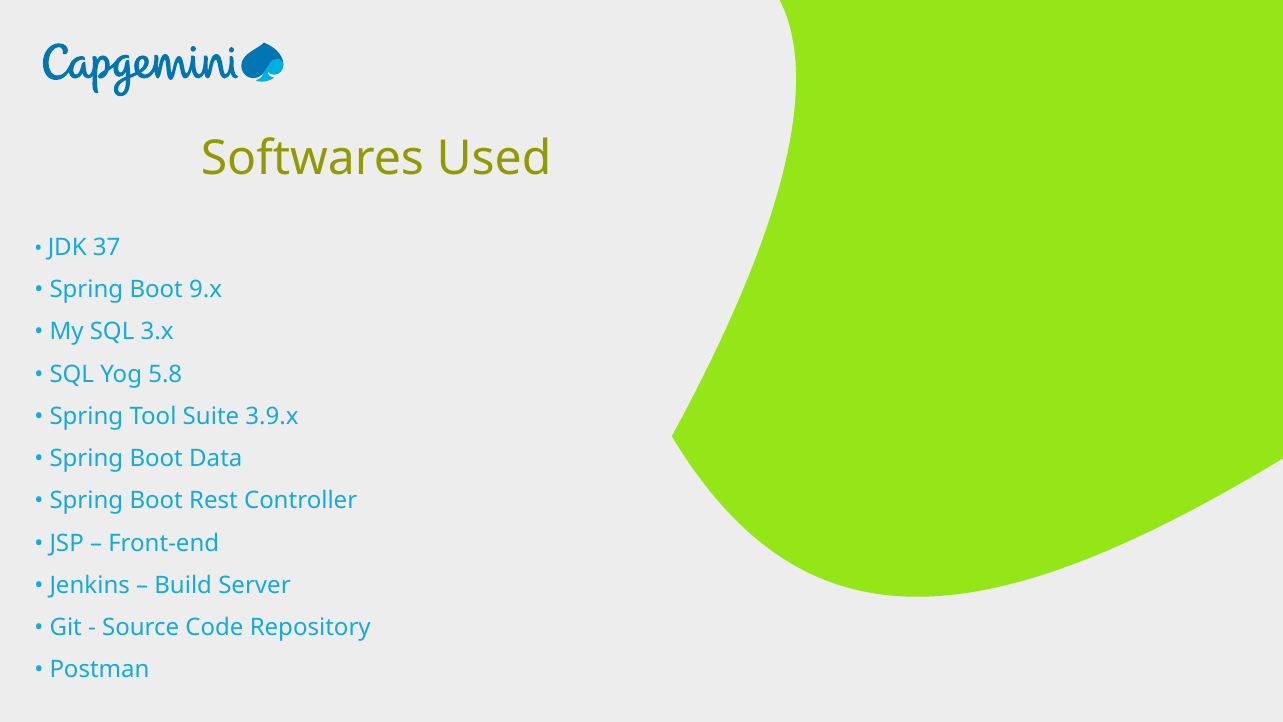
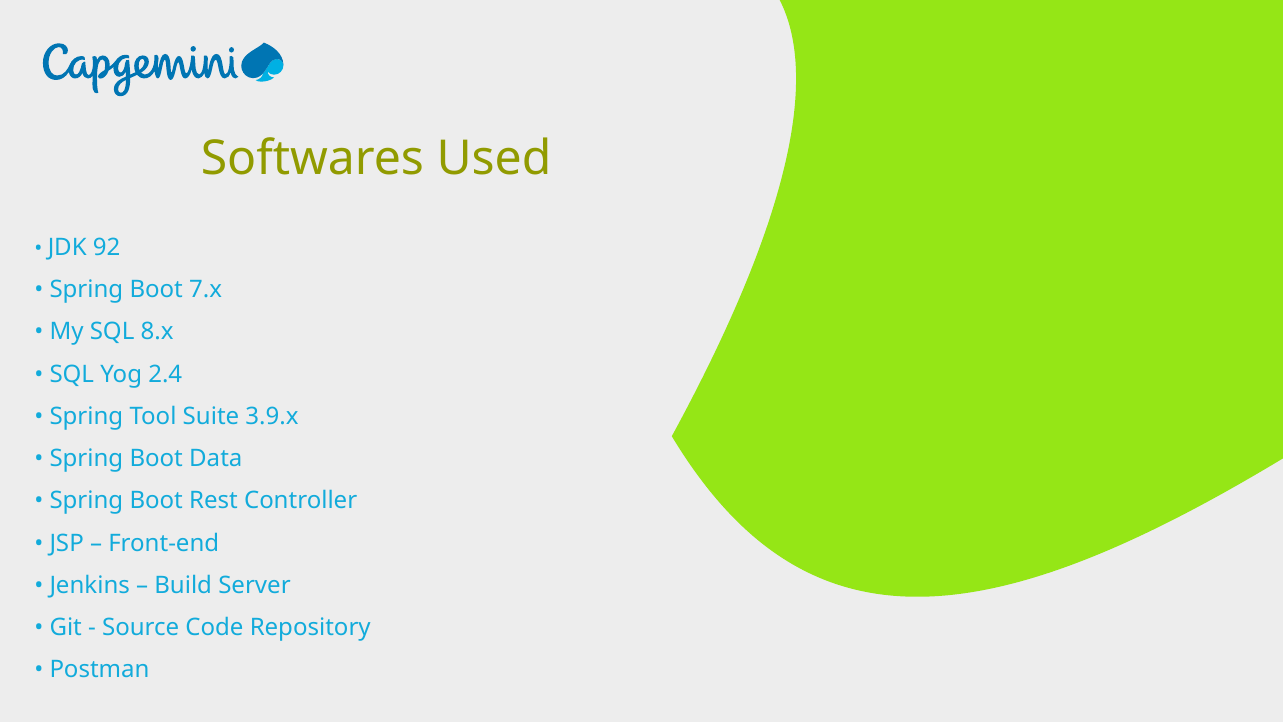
37: 37 -> 92
9.x: 9.x -> 7.x
3.x: 3.x -> 8.x
5.8: 5.8 -> 2.4
